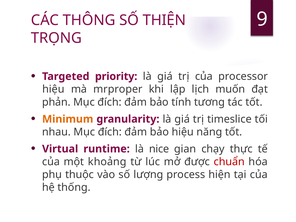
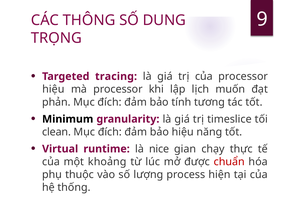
THIỆN: THIỆN -> DUNG
priority: priority -> tracing
mà mrproper: mrproper -> processor
Minimum colour: orange -> black
nhau: nhau -> clean
